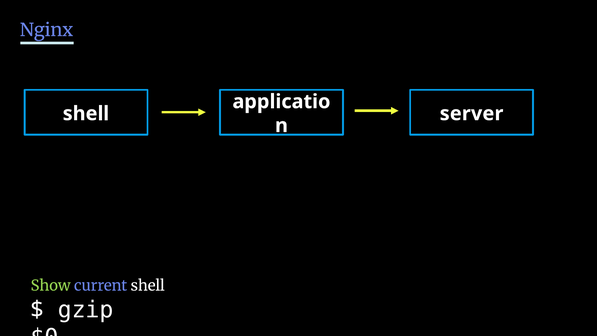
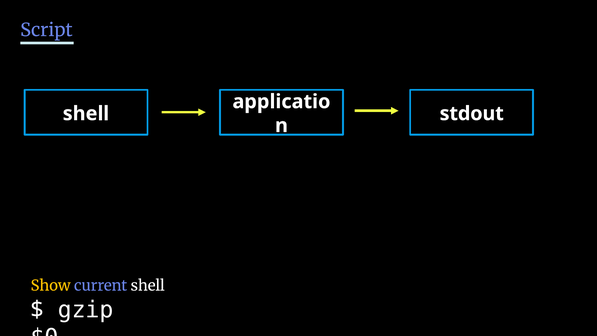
Nginx: Nginx -> Script
server: server -> stdout
Show colour: light green -> yellow
